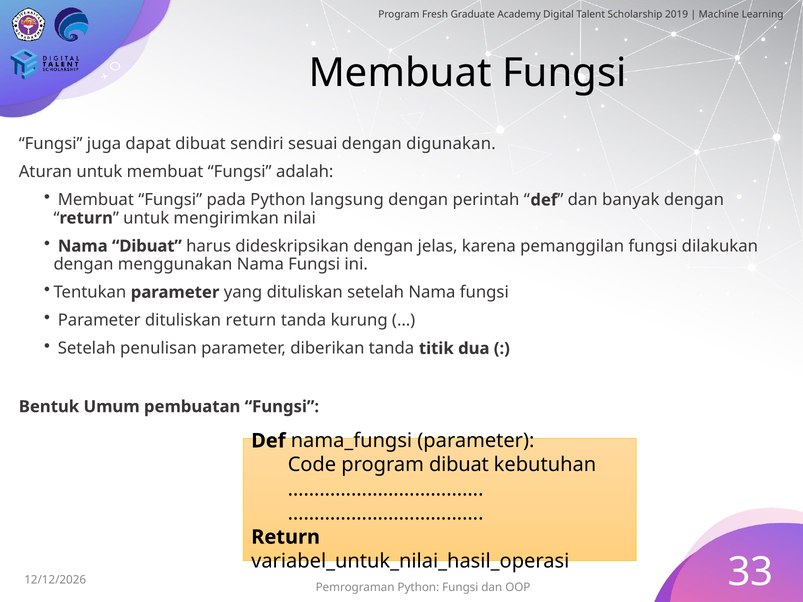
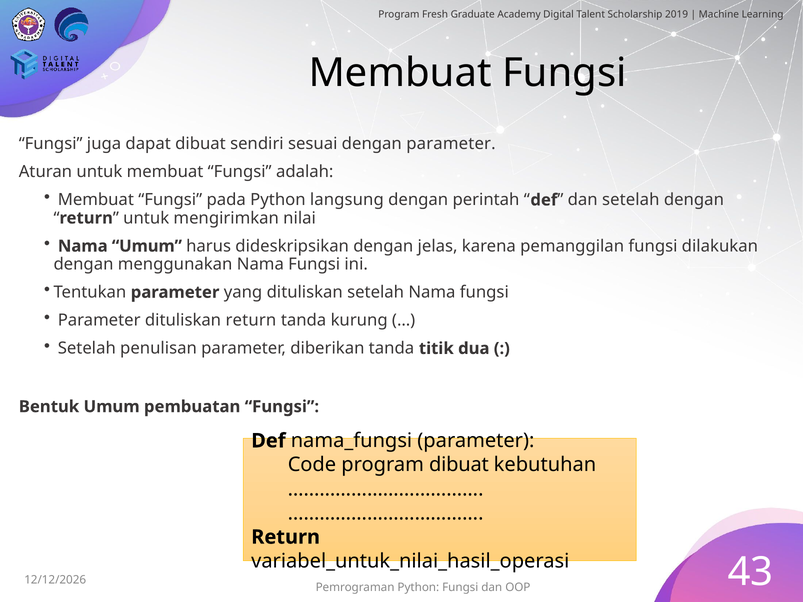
dengan digunakan: digunakan -> parameter
dan banyak: banyak -> setelah
Nama Dibuat: Dibuat -> Umum
33: 33 -> 43
